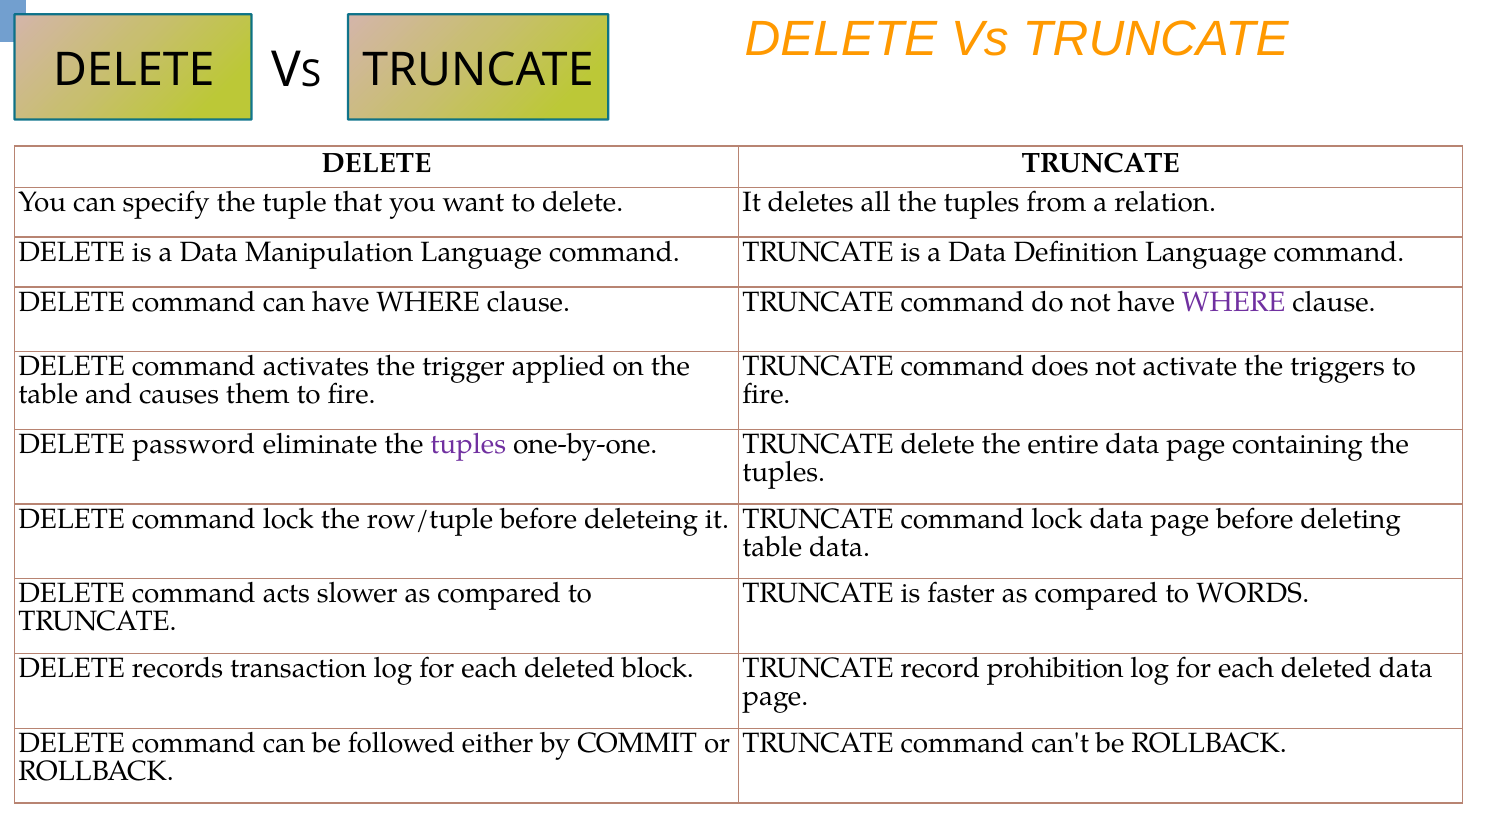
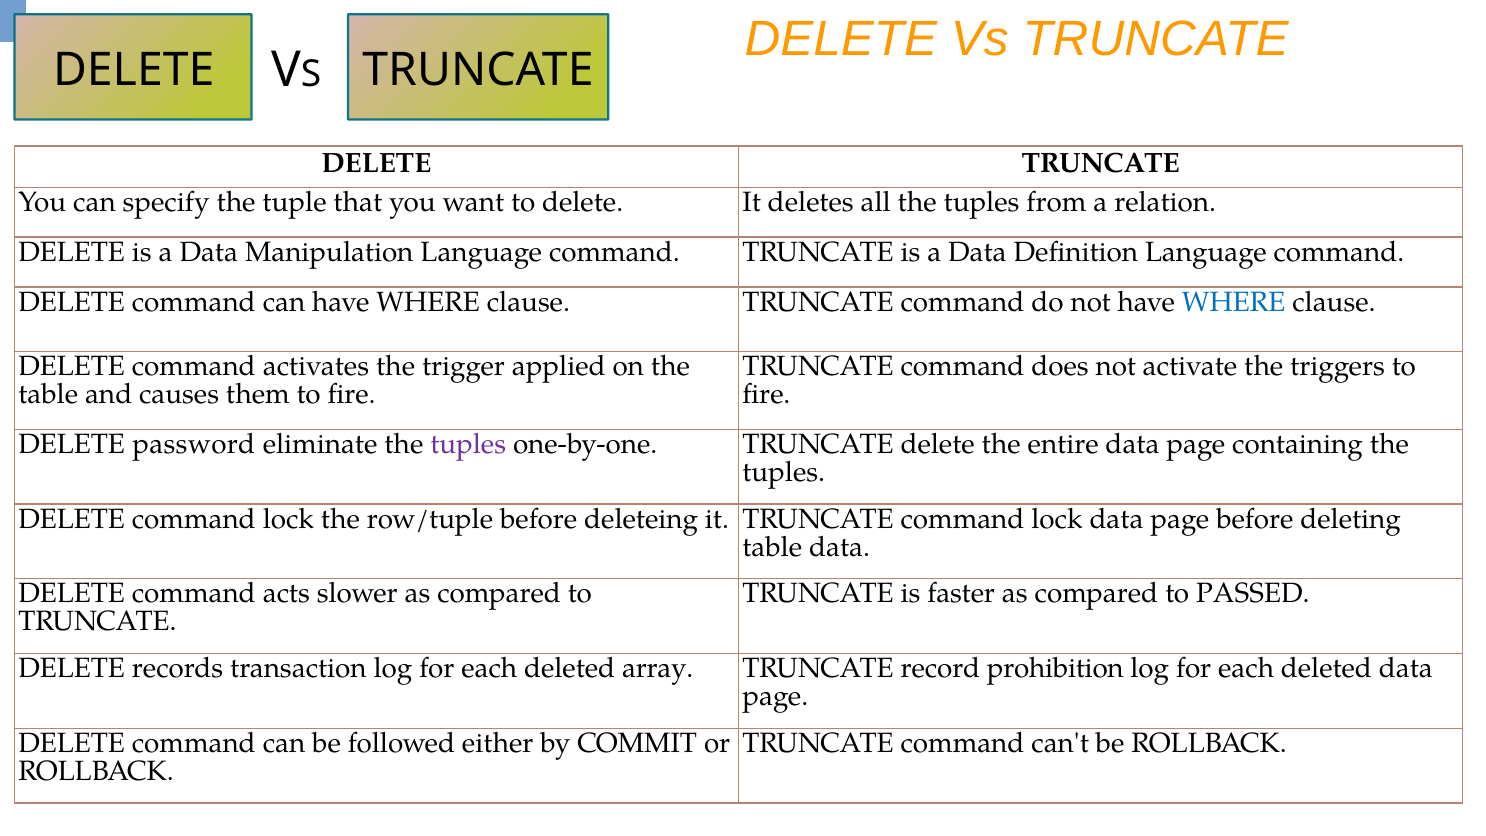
WHERE at (1234, 302) colour: purple -> blue
WORDS: WORDS -> PASSED
block: block -> array
